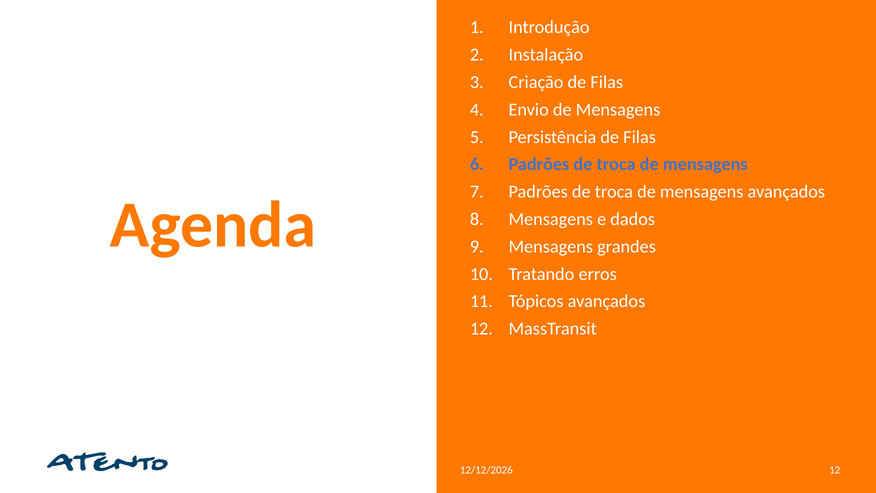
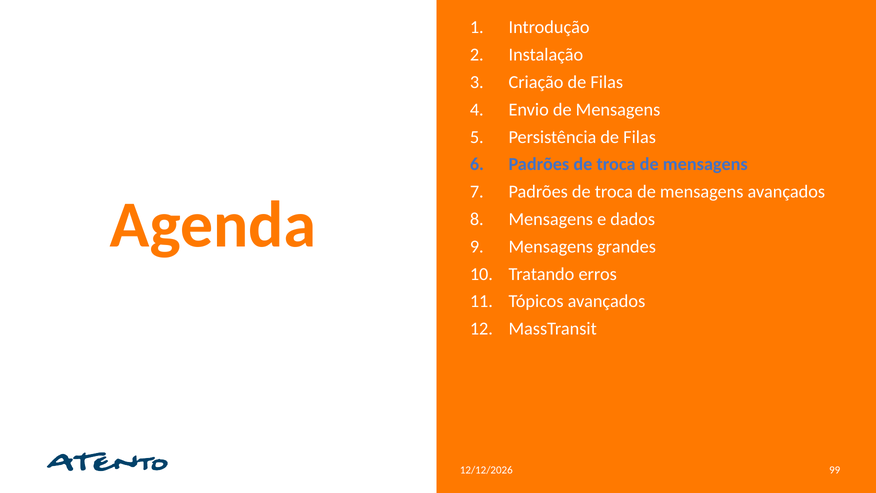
12 at (835, 470): 12 -> 99
